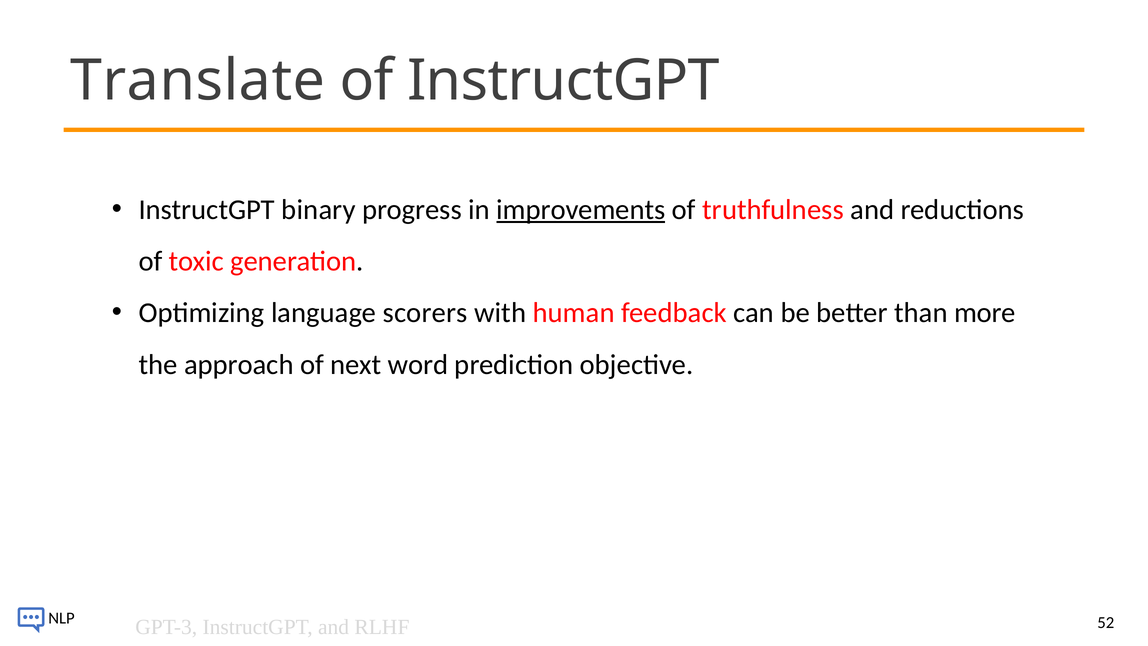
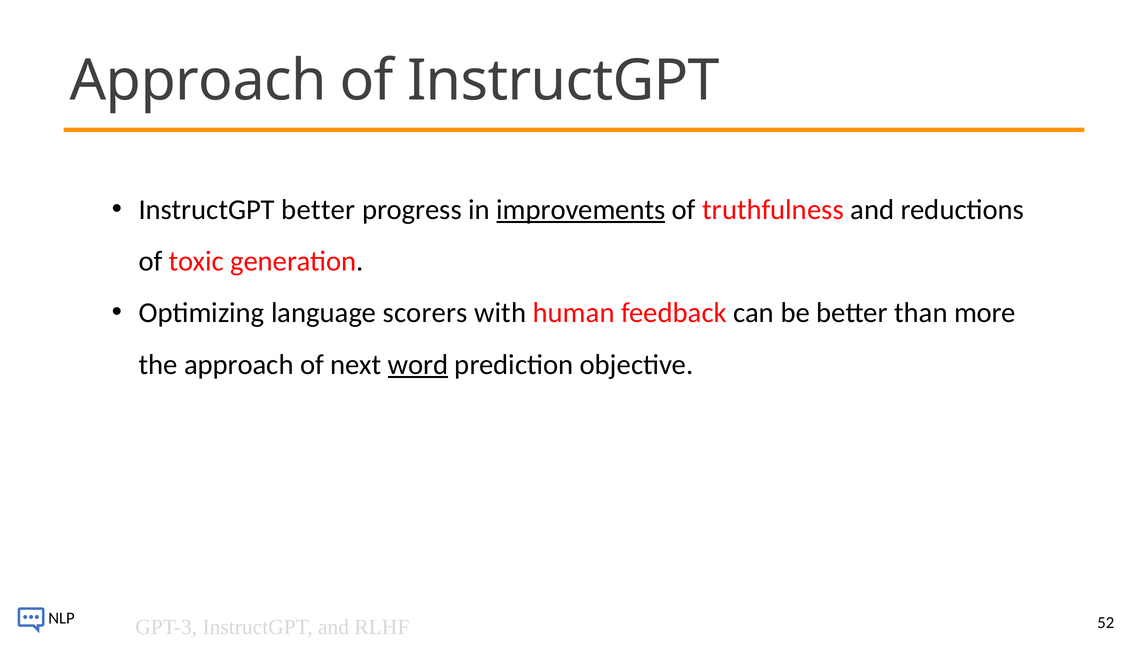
Translate at (198, 81): Translate -> Approach
InstructGPT binary: binary -> better
word underline: none -> present
